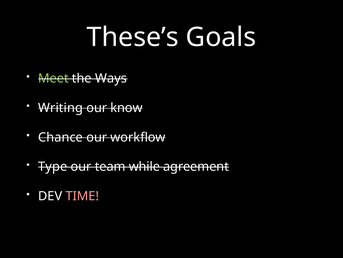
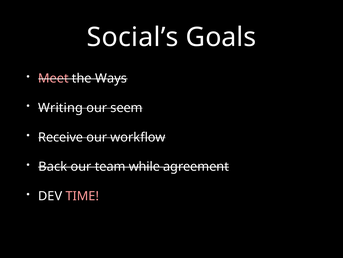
These’s: These’s -> Social’s
Meet colour: light green -> pink
know: know -> seem
Chance: Chance -> Receive
Type: Type -> Back
